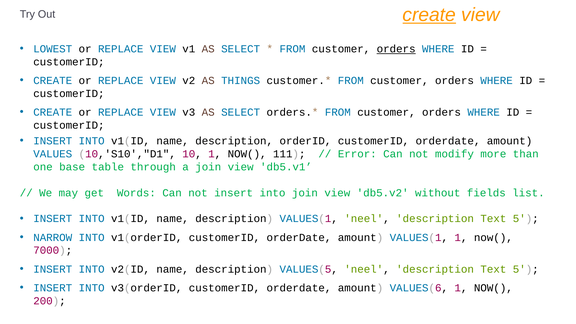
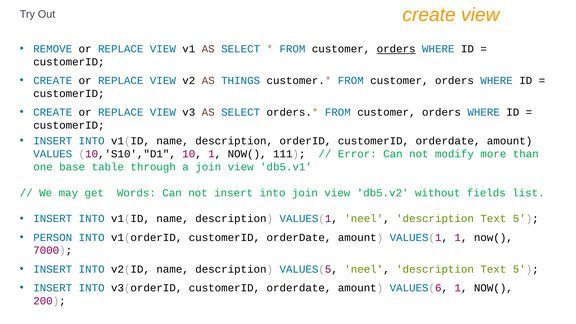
create at (429, 15) underline: present -> none
LOWEST: LOWEST -> REMOVE
NARROW: NARROW -> PERSON
